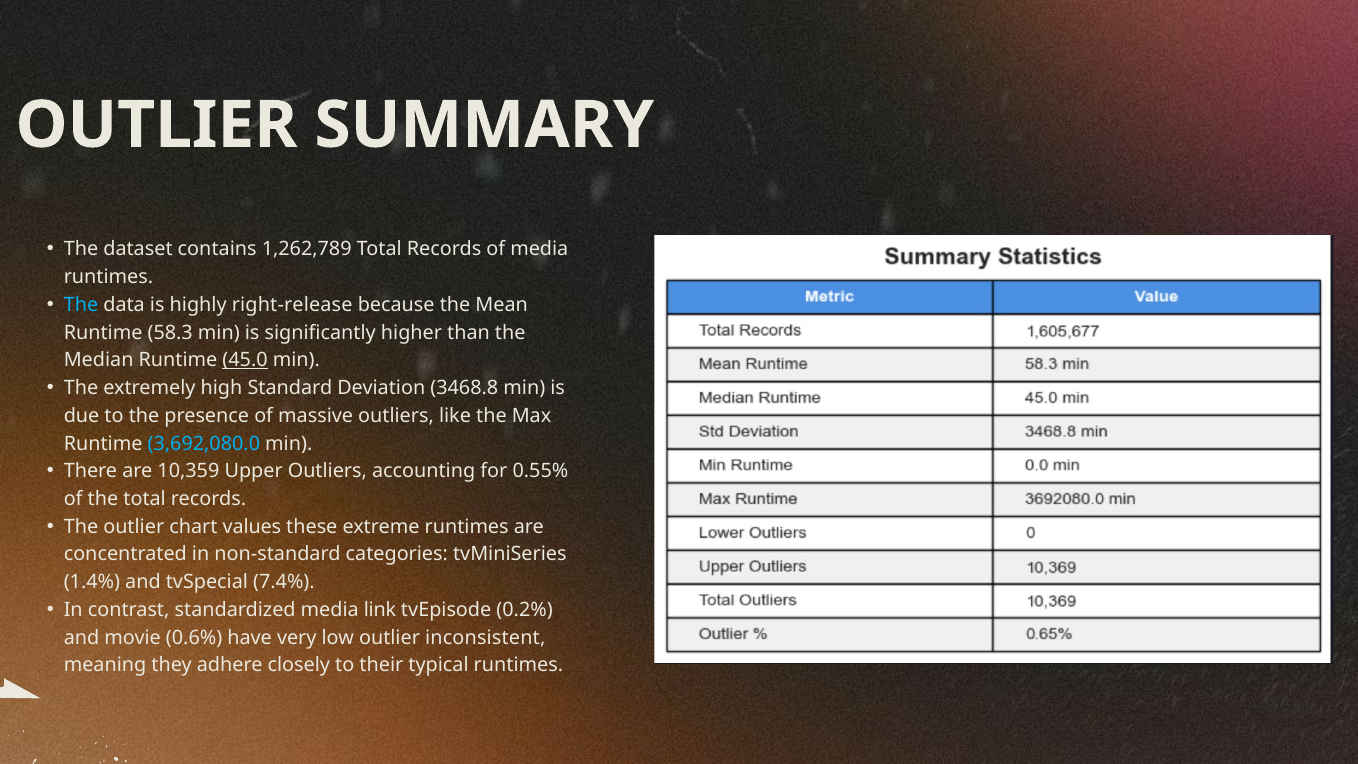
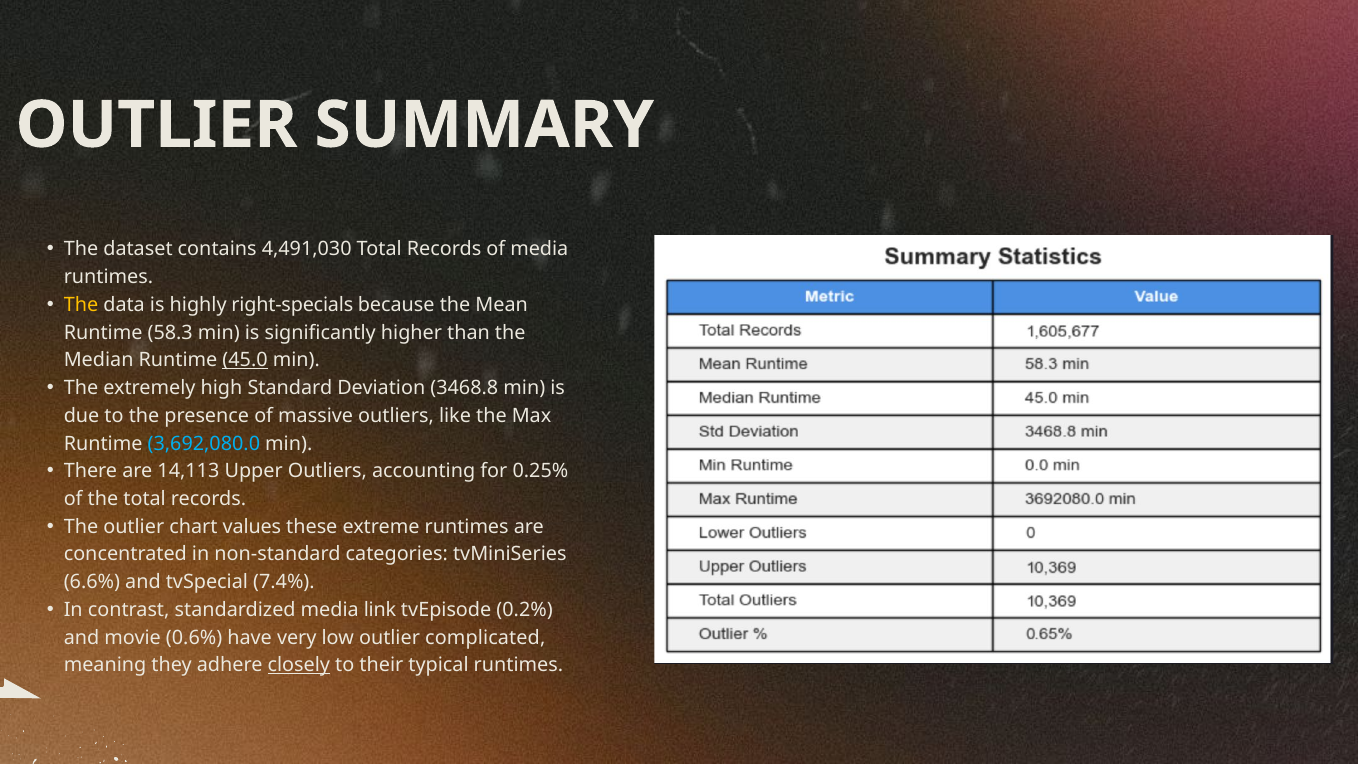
1,262,789: 1,262,789 -> 4,491,030
The at (81, 305) colour: light blue -> yellow
right-release: right-release -> right-specials
10,359: 10,359 -> 14,113
0.55%: 0.55% -> 0.25%
1.4%: 1.4% -> 6.6%
inconsistent: inconsistent -> complicated
closely underline: none -> present
